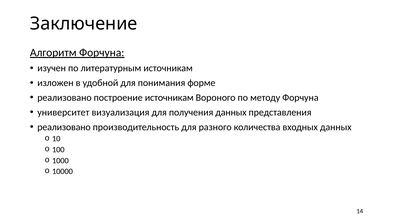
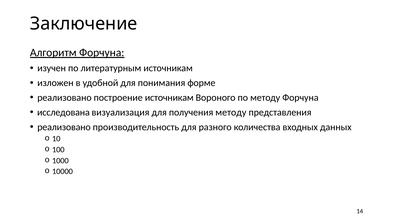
университет: университет -> исследована
получения данных: данных -> методу
